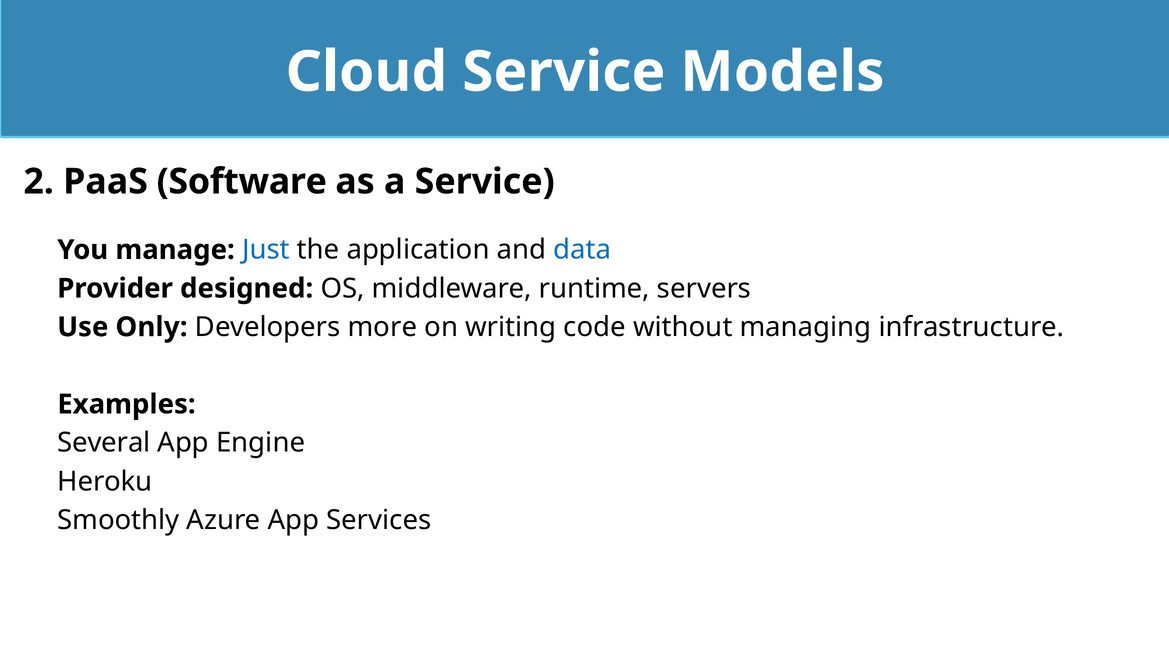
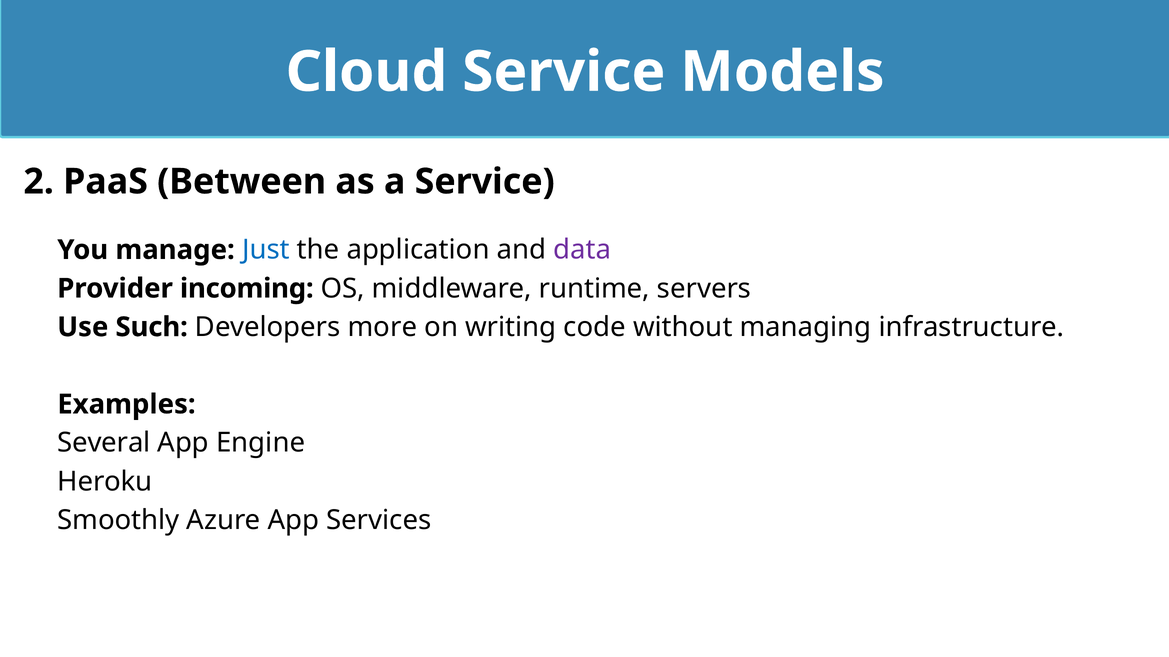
Software: Software -> Between
data colour: blue -> purple
designed: designed -> incoming
Only: Only -> Such
